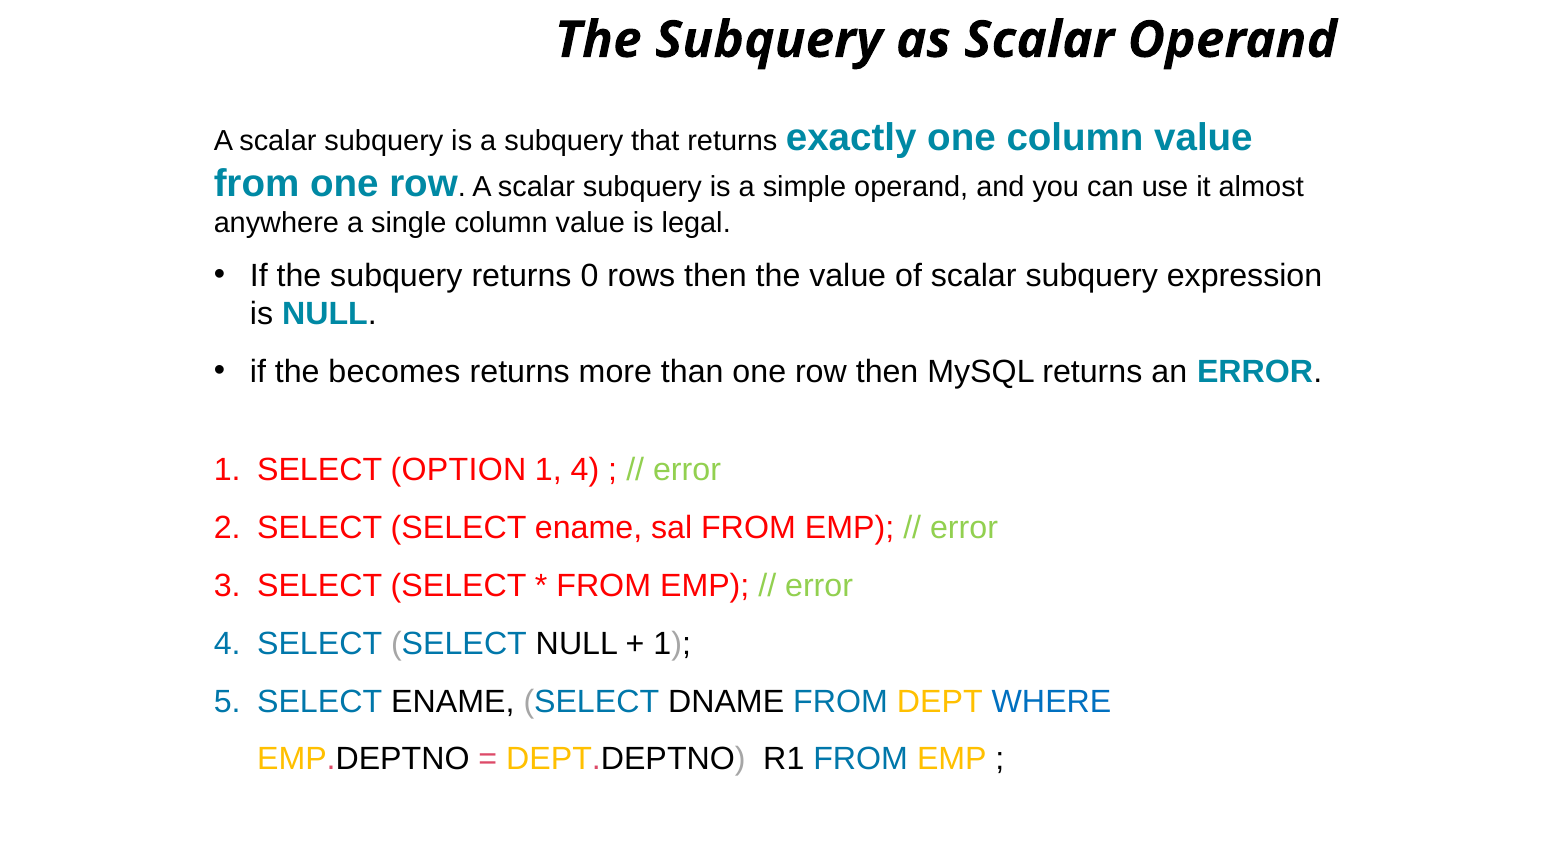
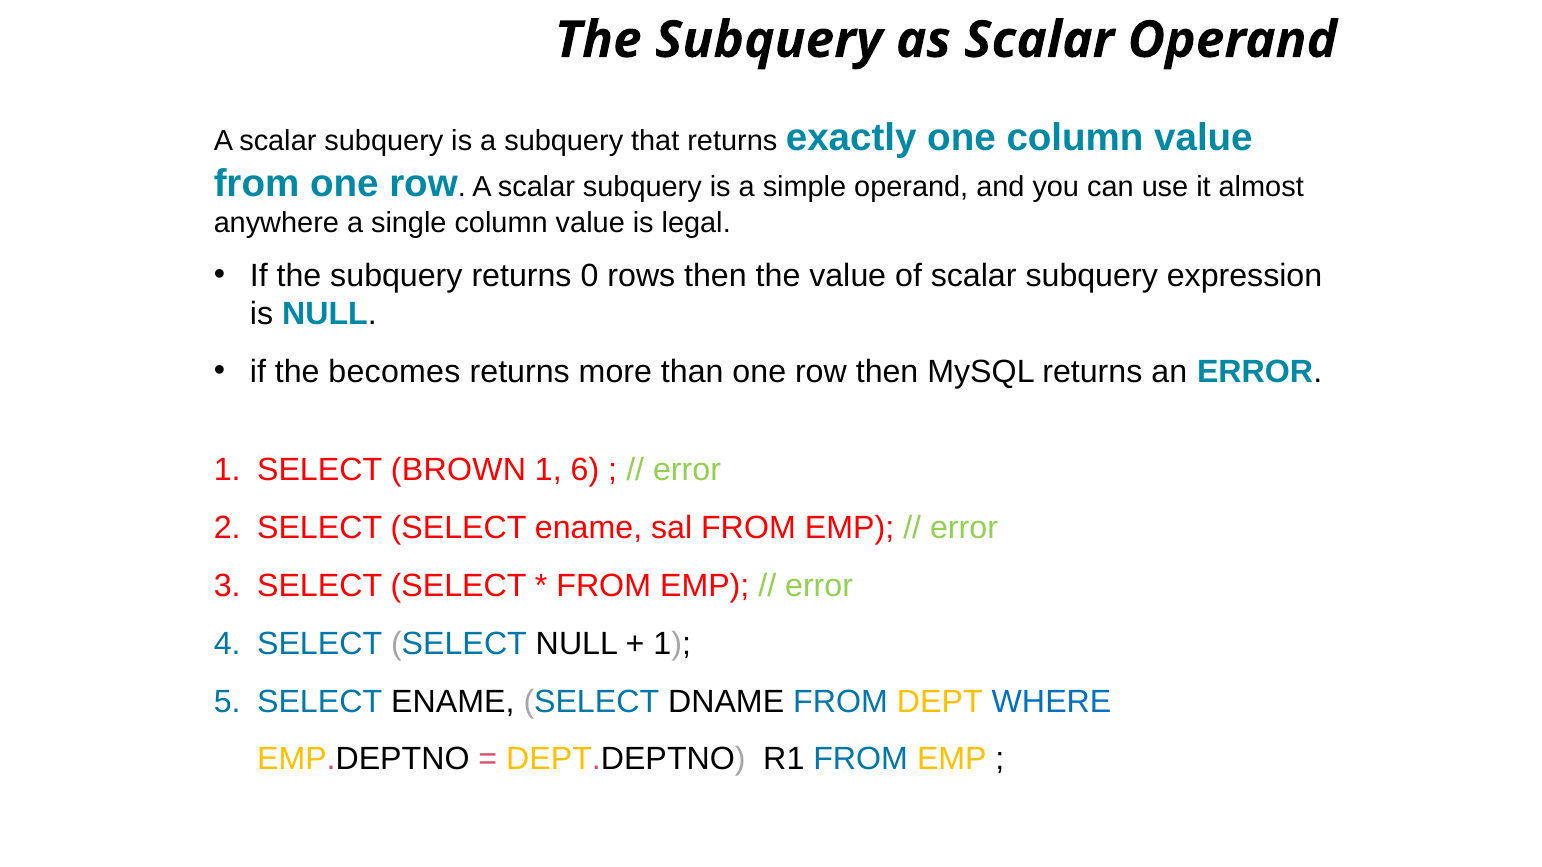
OPTION: OPTION -> BROWN
1 4: 4 -> 6
